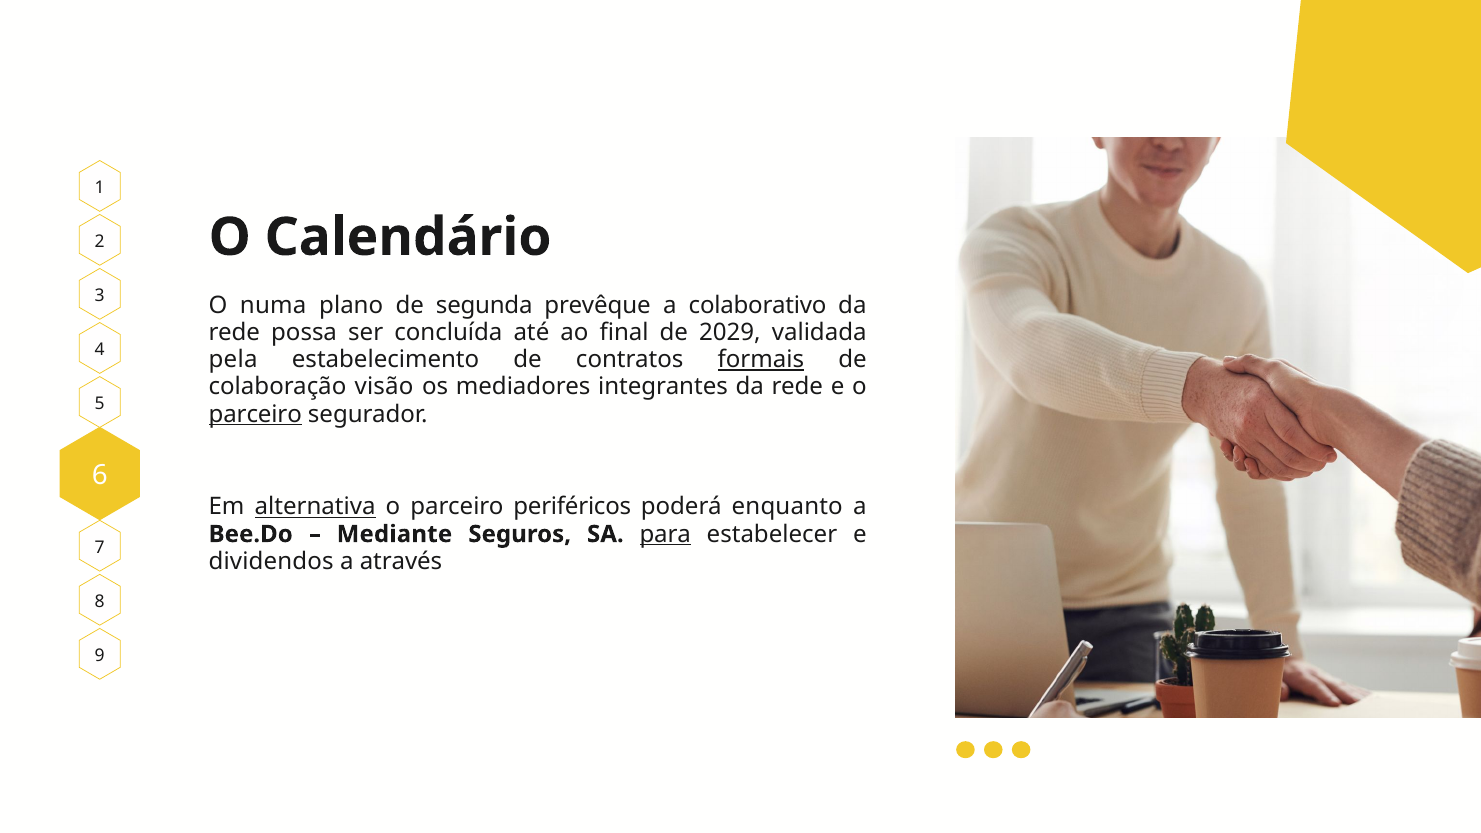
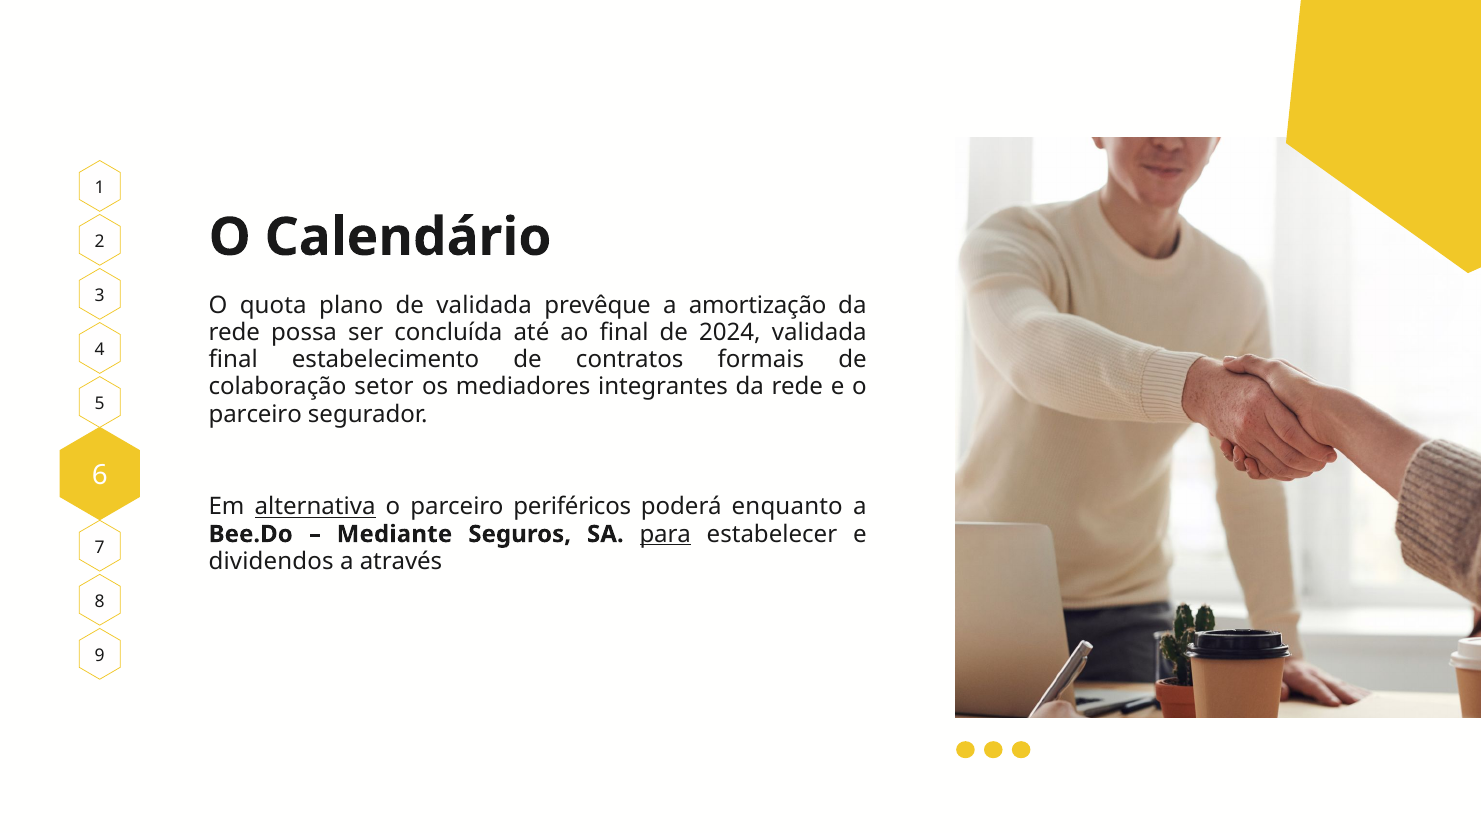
numa: numa -> quota
de segunda: segunda -> validada
colaborativo: colaborativo -> amortização
2029: 2029 -> 2024
pela at (233, 360): pela -> final
formais underline: present -> none
visão: visão -> setor
parceiro at (255, 414) underline: present -> none
